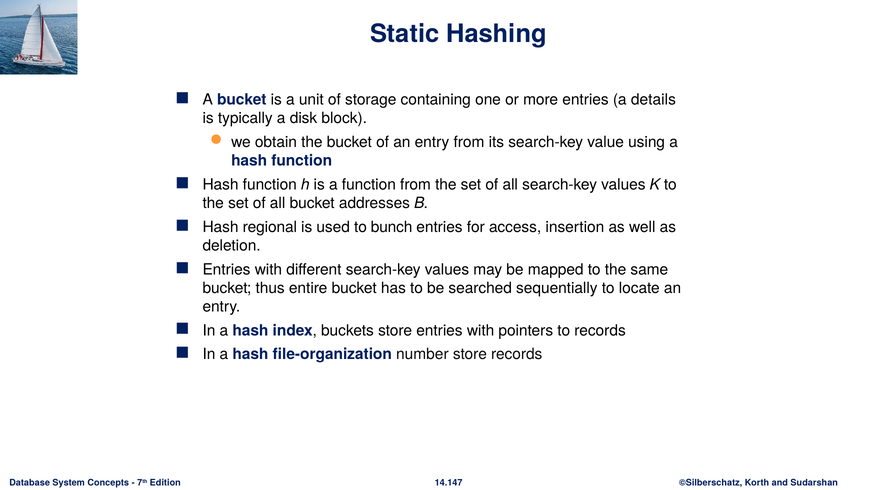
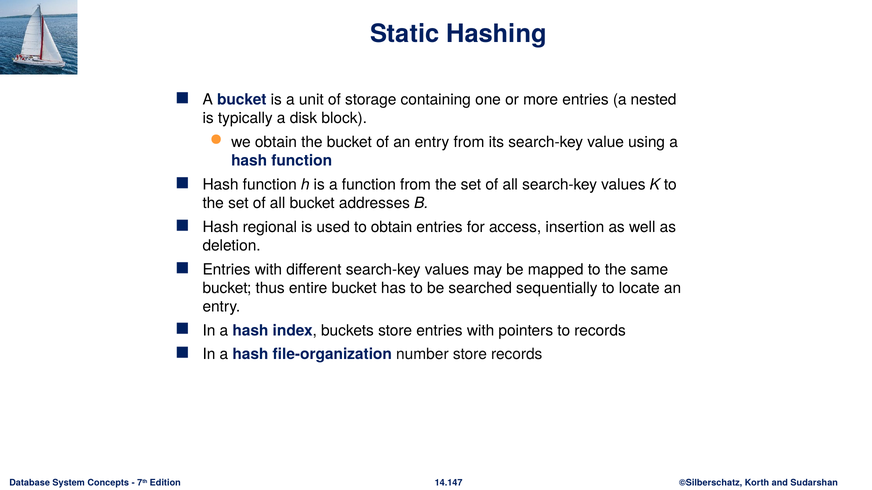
details: details -> nested
to bunch: bunch -> obtain
